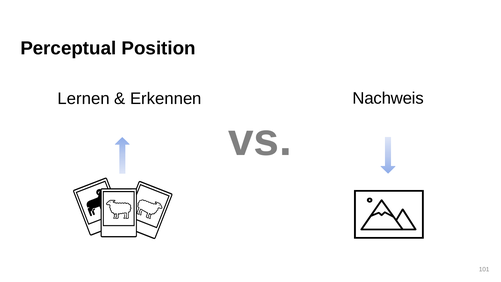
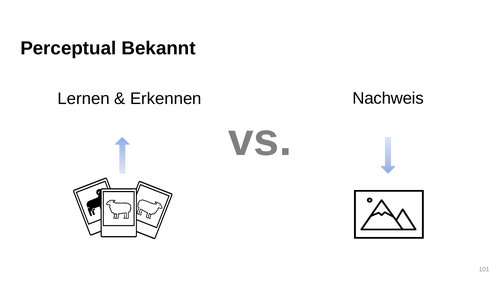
Position: Position -> Bekannt
